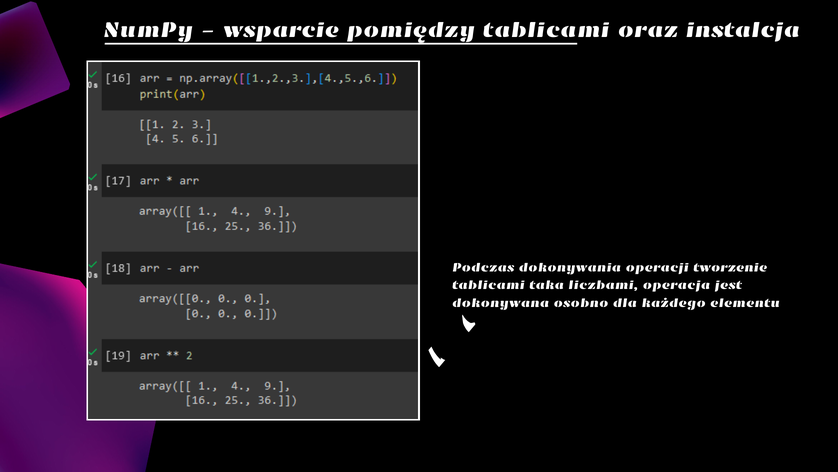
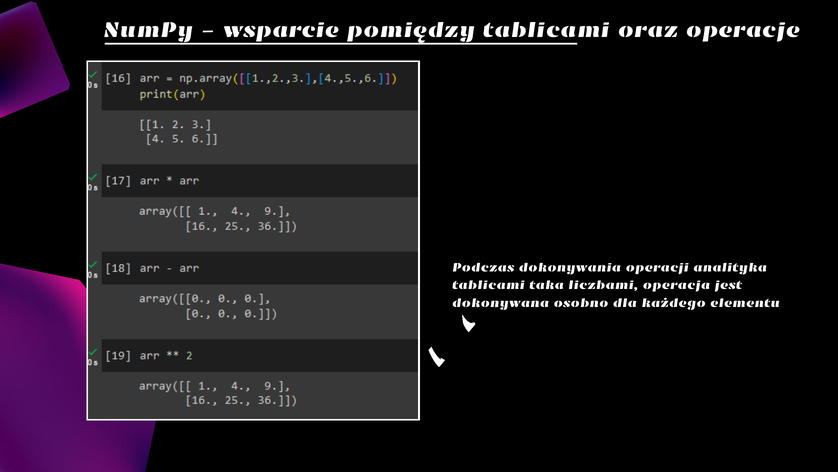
instalcja: instalcja -> operacje
tworzenie: tworzenie -> analityka
